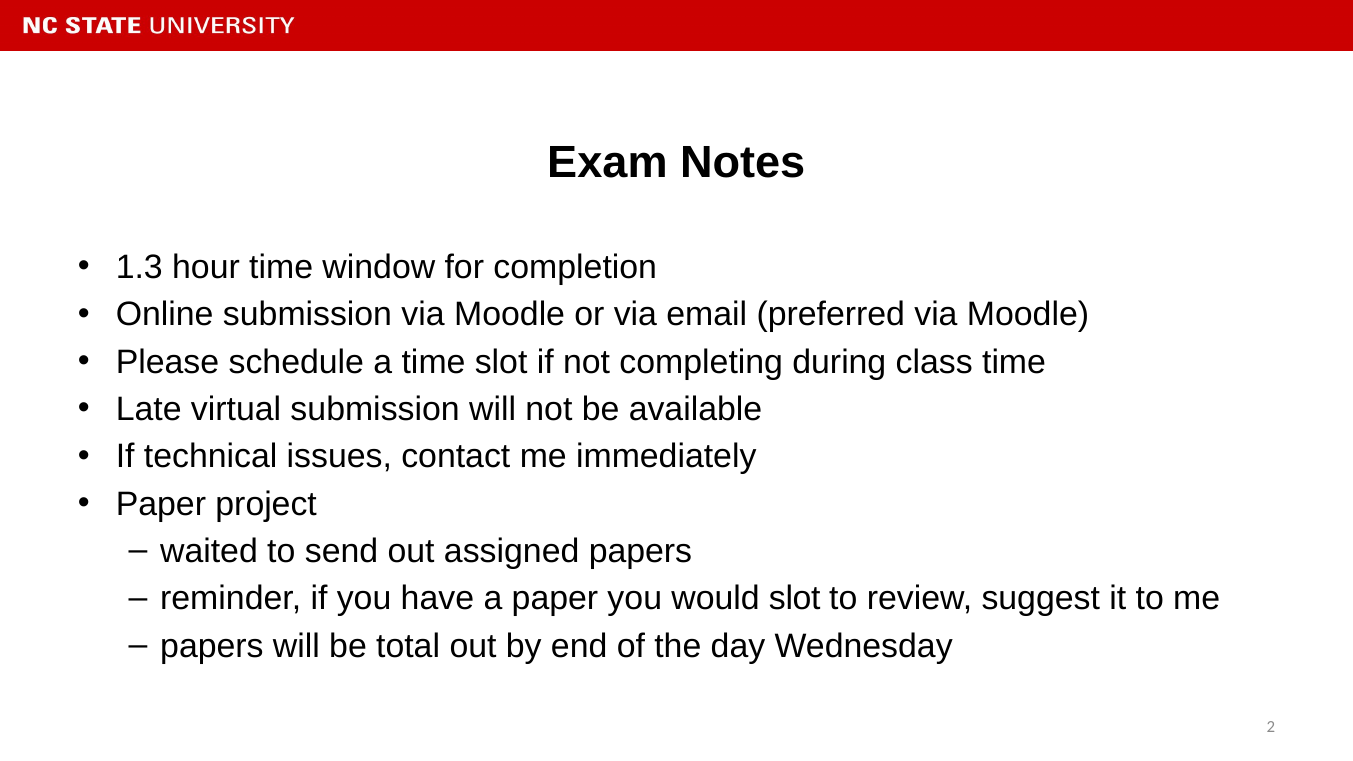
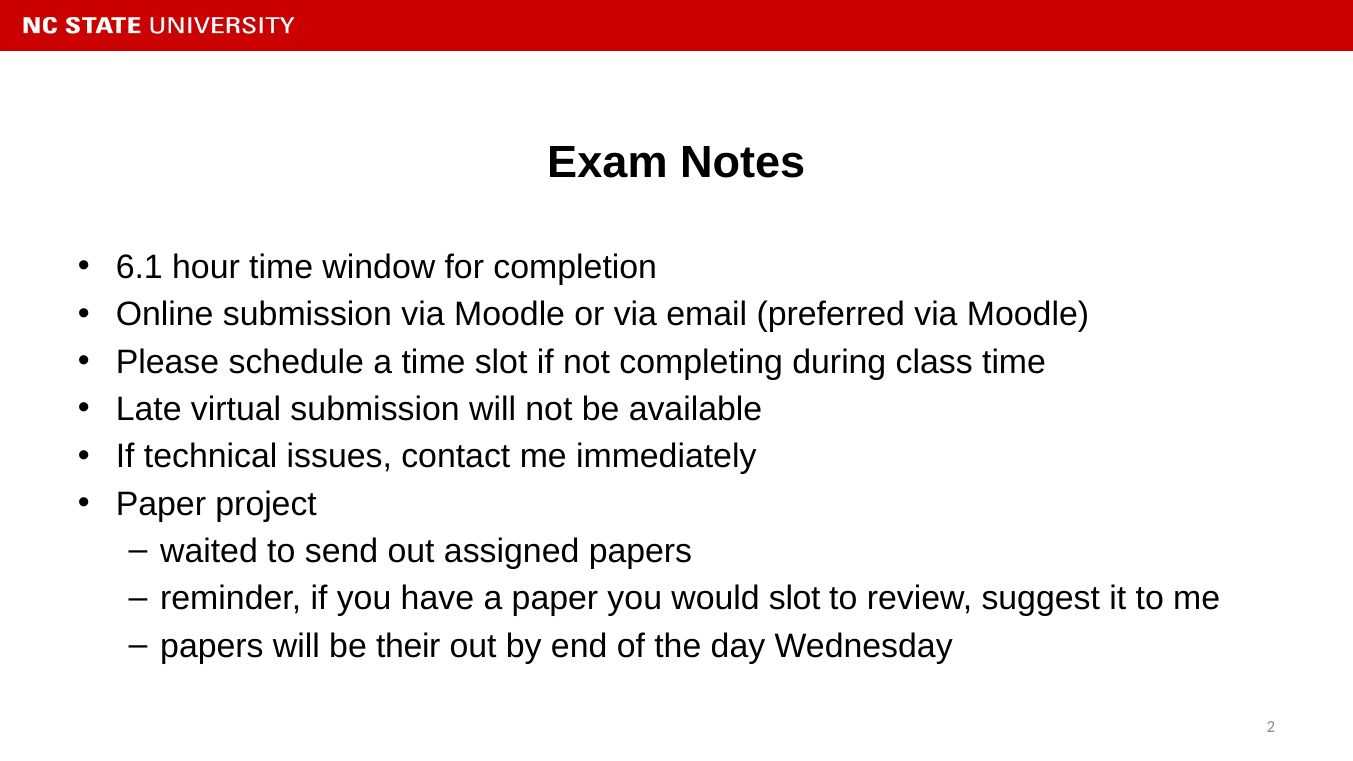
1.3: 1.3 -> 6.1
total: total -> their
